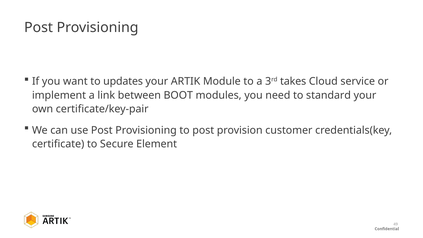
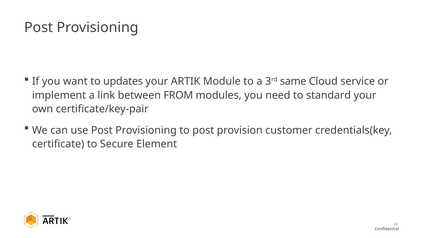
takes: takes -> same
BOOT: BOOT -> FROM
